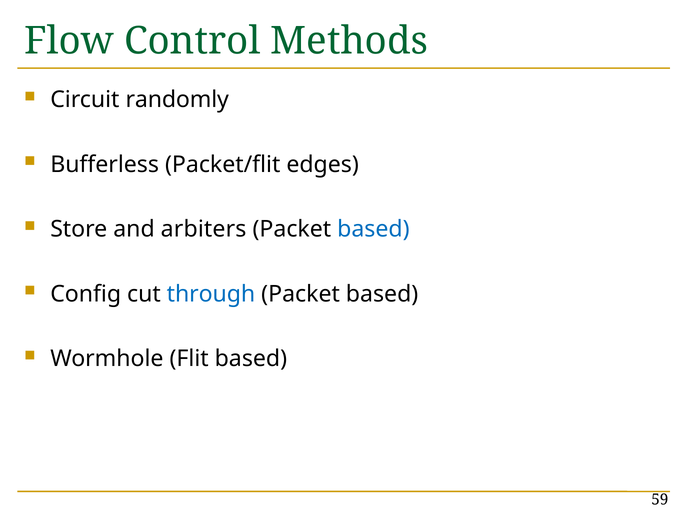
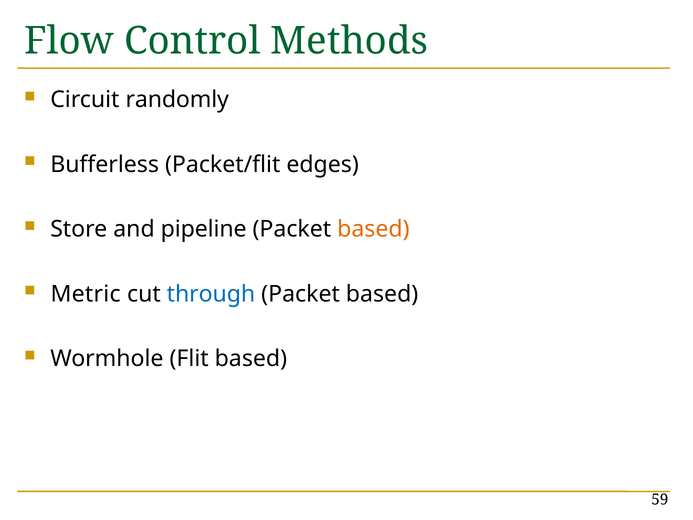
arbiters: arbiters -> pipeline
based at (373, 229) colour: blue -> orange
Config: Config -> Metric
